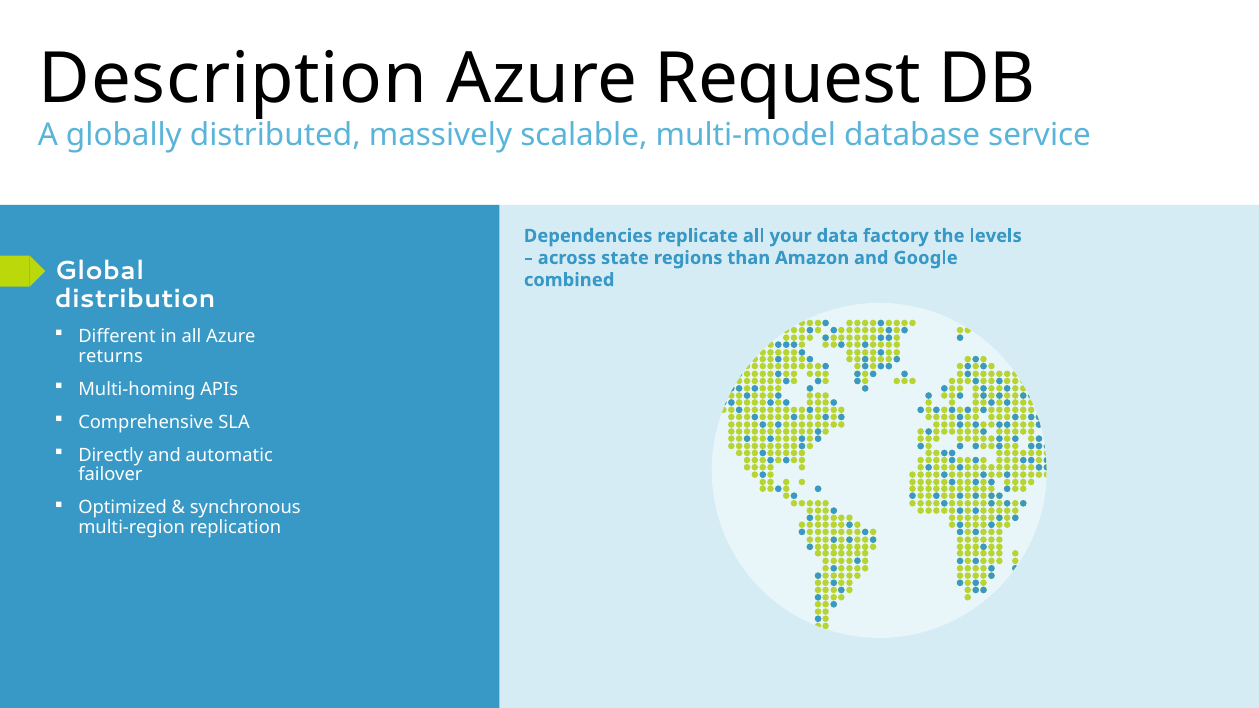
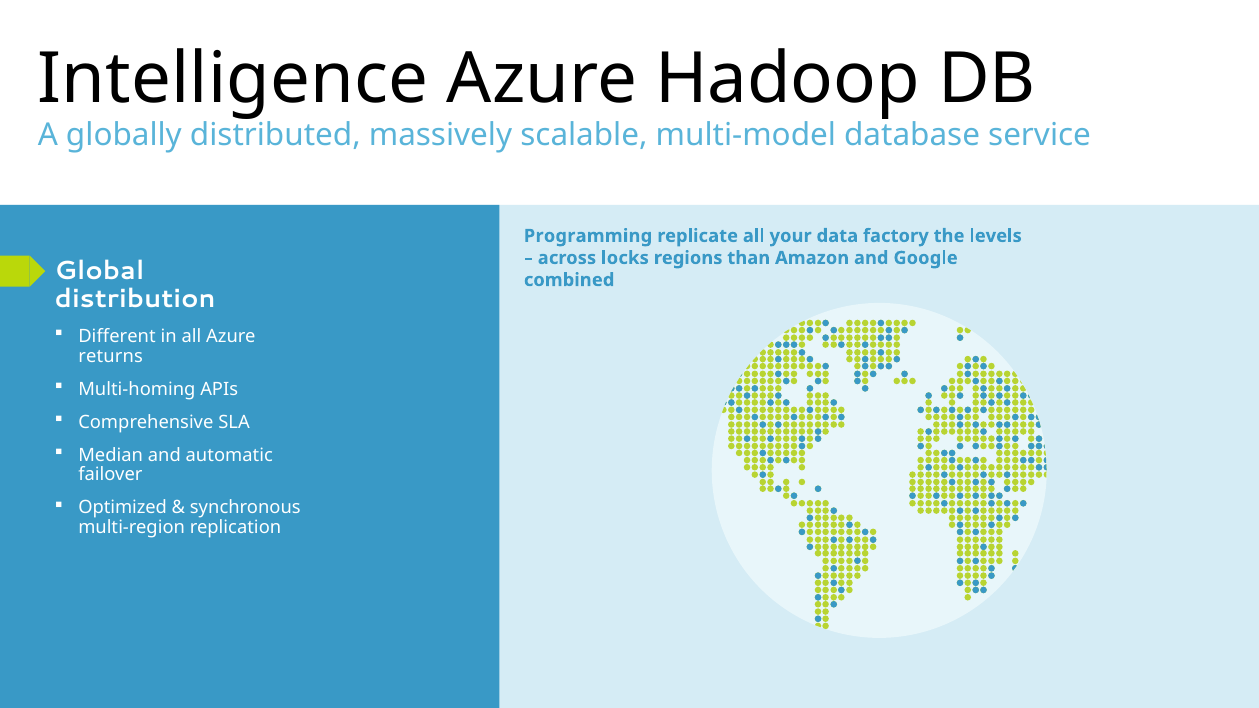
Description: Description -> Intelligence
Request: Request -> Hadoop
Dependencies: Dependencies -> Programming
state: state -> locks
Directly: Directly -> Median
